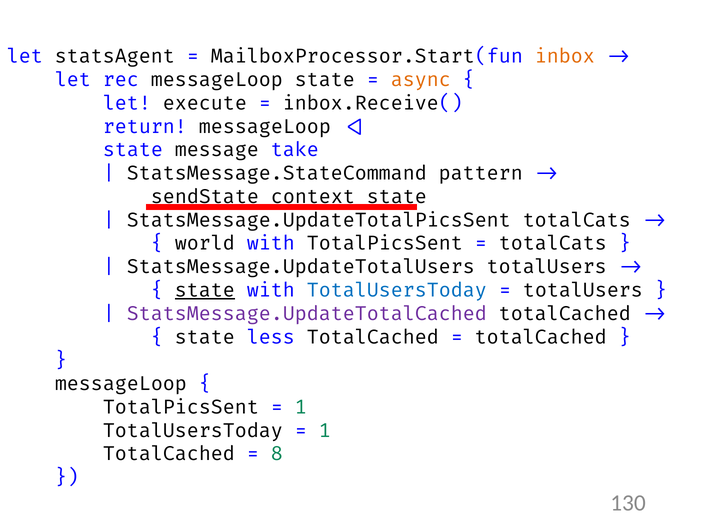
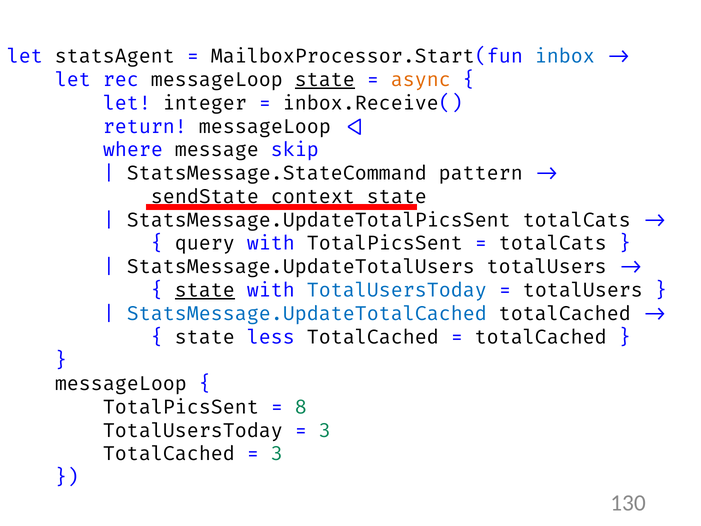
inbox colour: orange -> blue
state at (325, 80) underline: none -> present
execute: execute -> integer
state at (133, 150): state -> where
take: take -> skip
world: world -> query
StatsMessage.UpdateTotalCached colour: purple -> blue
1 at (301, 407): 1 -> 8
1 at (325, 430): 1 -> 3
8 at (277, 454): 8 -> 3
